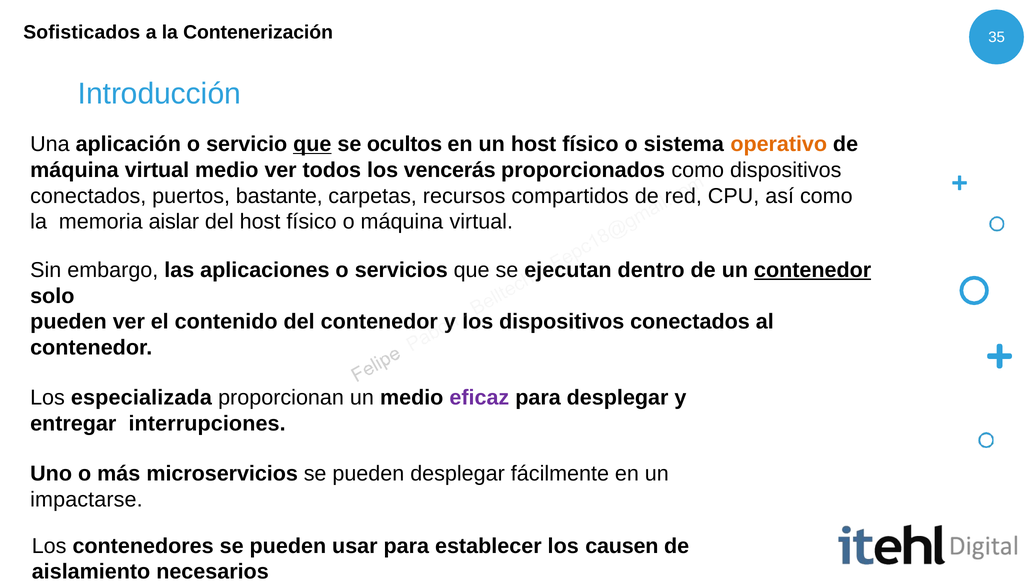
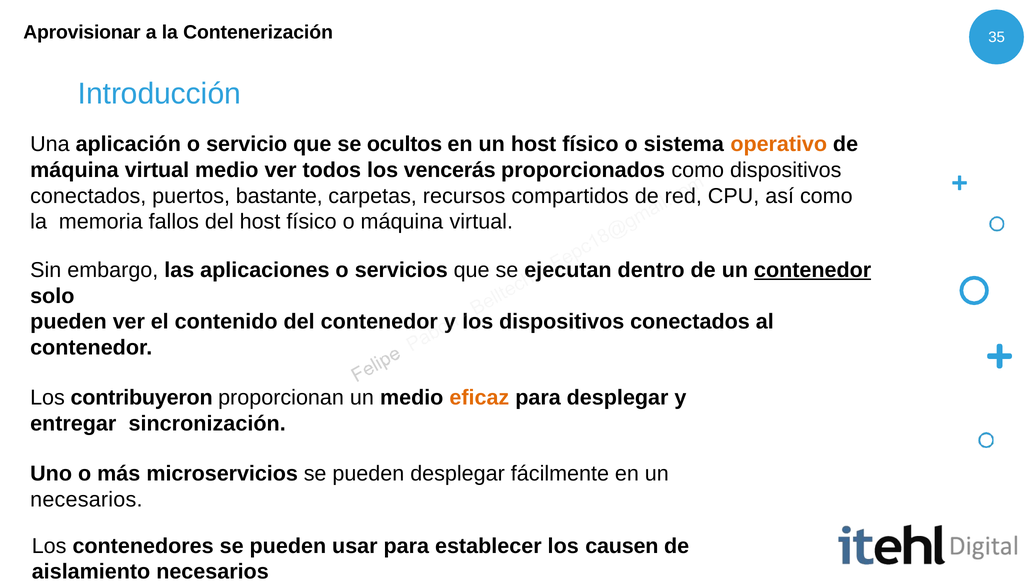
Sofisticados: Sofisticados -> Aprovisionar
que at (312, 144) underline: present -> none
aislar: aislar -> fallos
especializada: especializada -> contribuyeron
eficaz colour: purple -> orange
interrupciones: interrupciones -> sincronización
impactarse at (86, 499): impactarse -> necesarios
